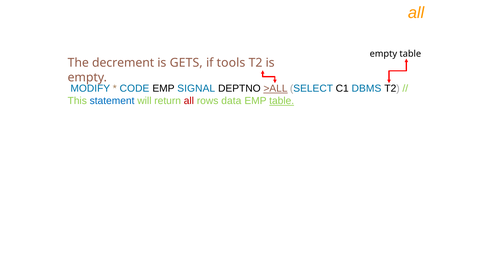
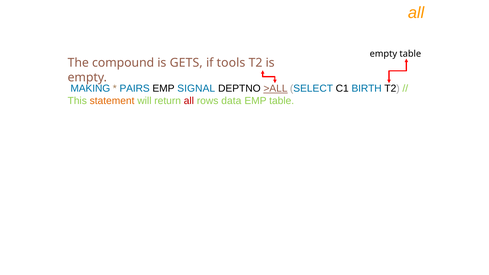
decrement: decrement -> compound
MODIFY: MODIFY -> MAKING
CODE: CODE -> PAIRS
DBMS: DBMS -> BIRTH
statement colour: blue -> orange
table at (282, 101) underline: present -> none
